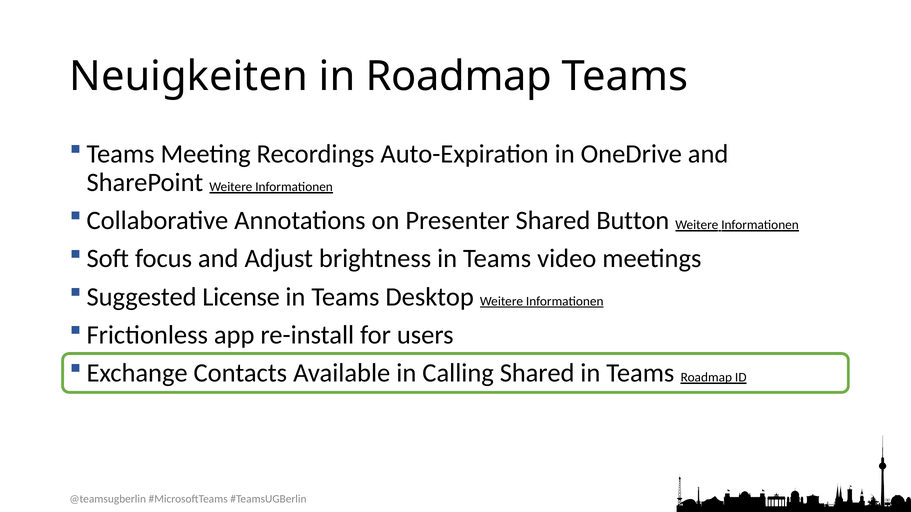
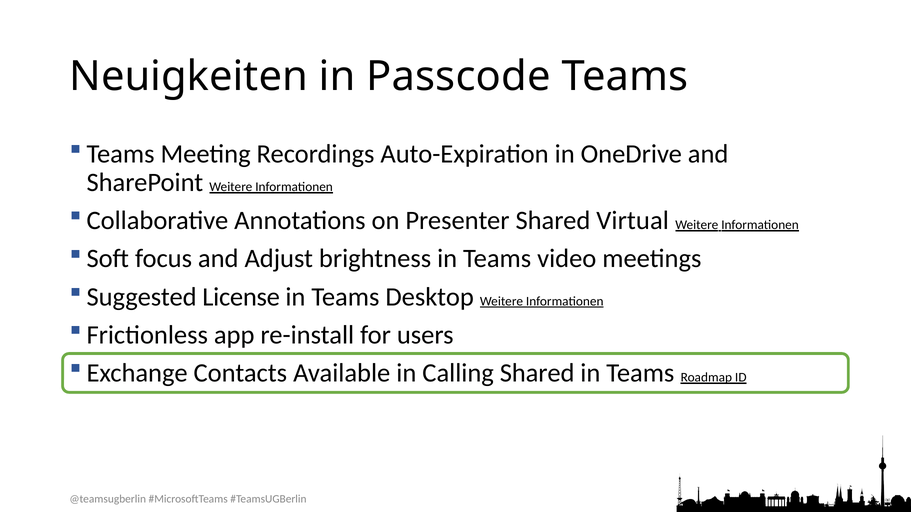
in Roadmap: Roadmap -> Passcode
Button: Button -> Virtual
